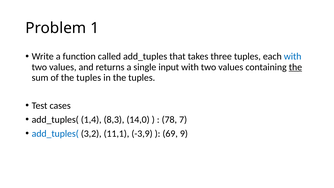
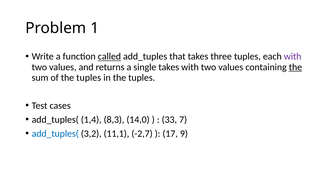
called underline: none -> present
with at (293, 56) colour: blue -> purple
single input: input -> takes
78: 78 -> 33
-3,9: -3,9 -> -2,7
69: 69 -> 17
